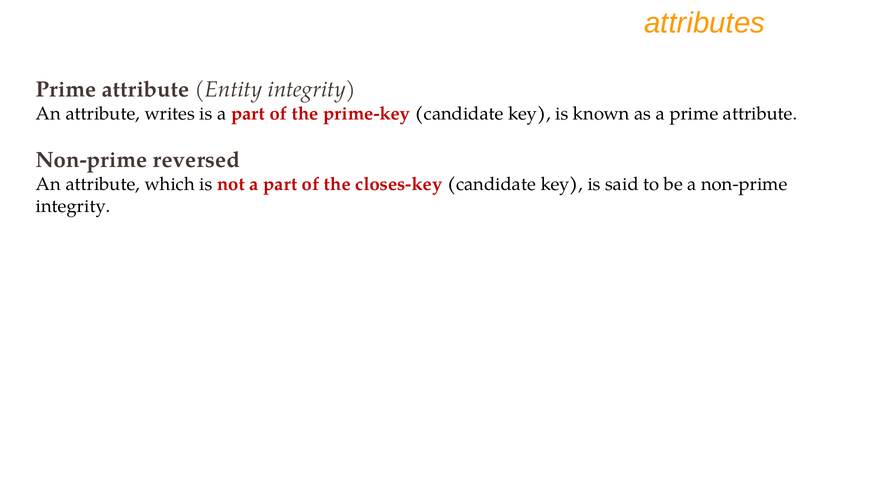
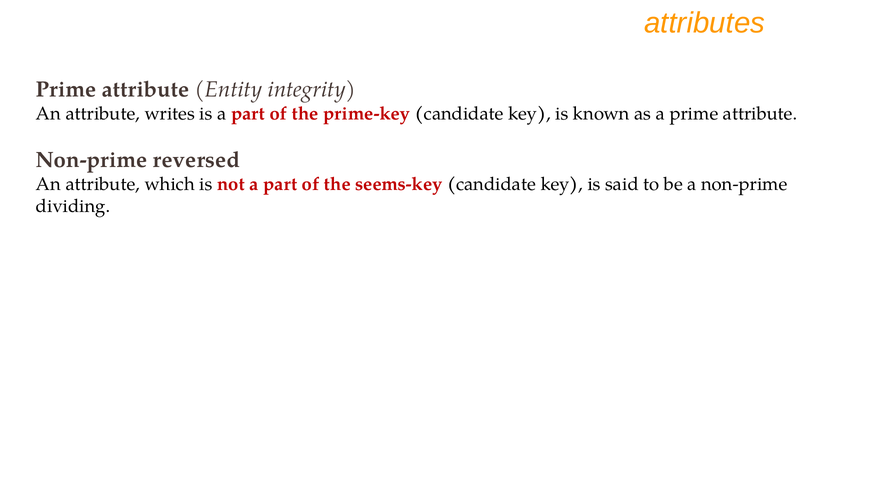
closes-key: closes-key -> seems-key
integrity at (73, 206): integrity -> dividing
